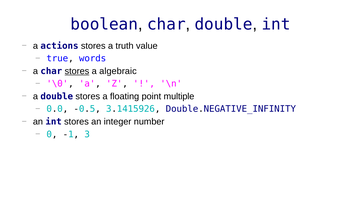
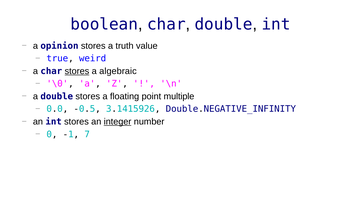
actions: actions -> opinion
words: words -> weird
integer underline: none -> present
3: 3 -> 7
